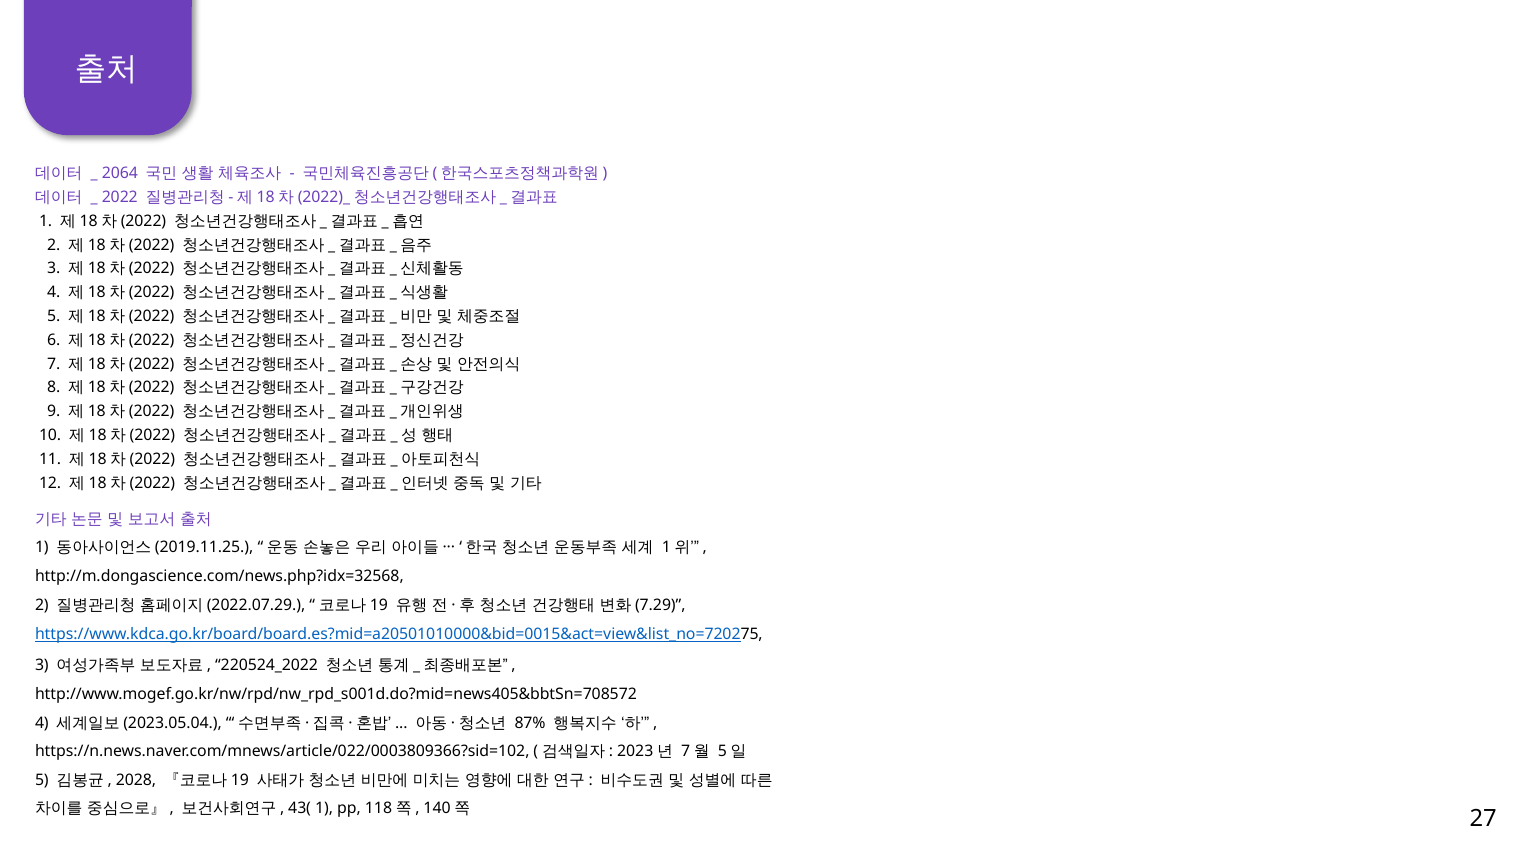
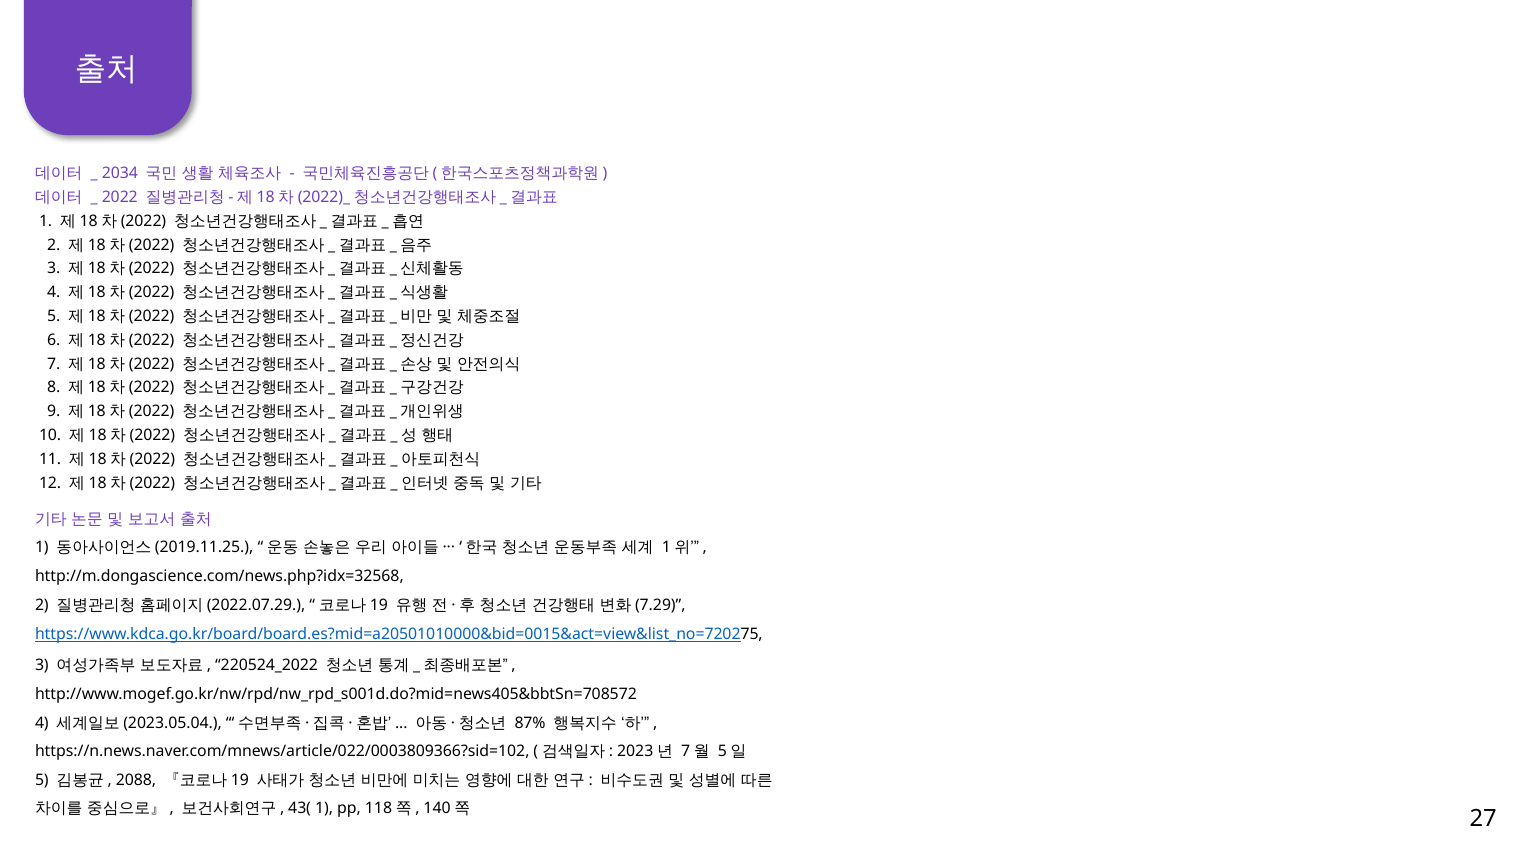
2064: 2064 -> 2034
2028: 2028 -> 2088
